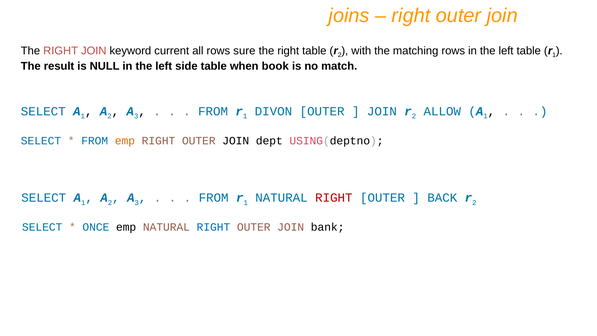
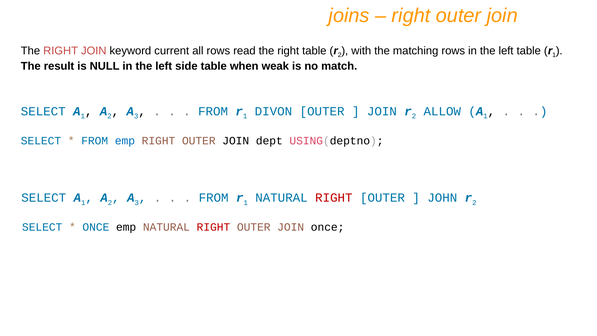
sure: sure -> read
book: book -> weak
emp at (125, 141) colour: orange -> blue
BACK: BACK -> JOHN
RIGHT at (213, 227) colour: blue -> red
JOIN bank: bank -> once
